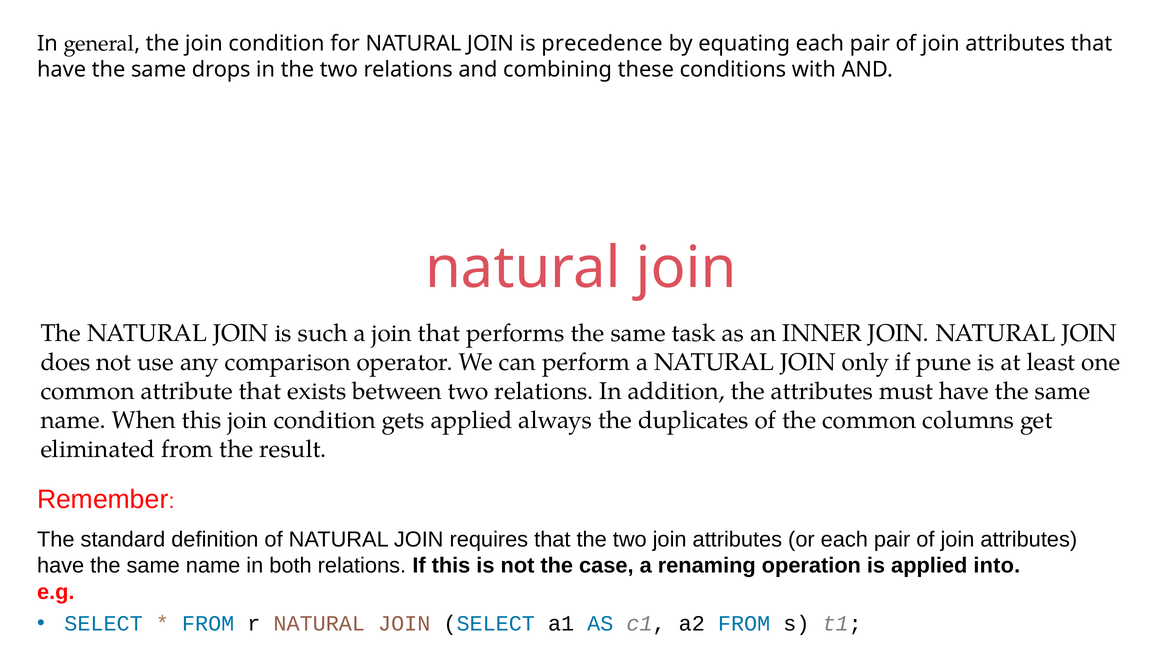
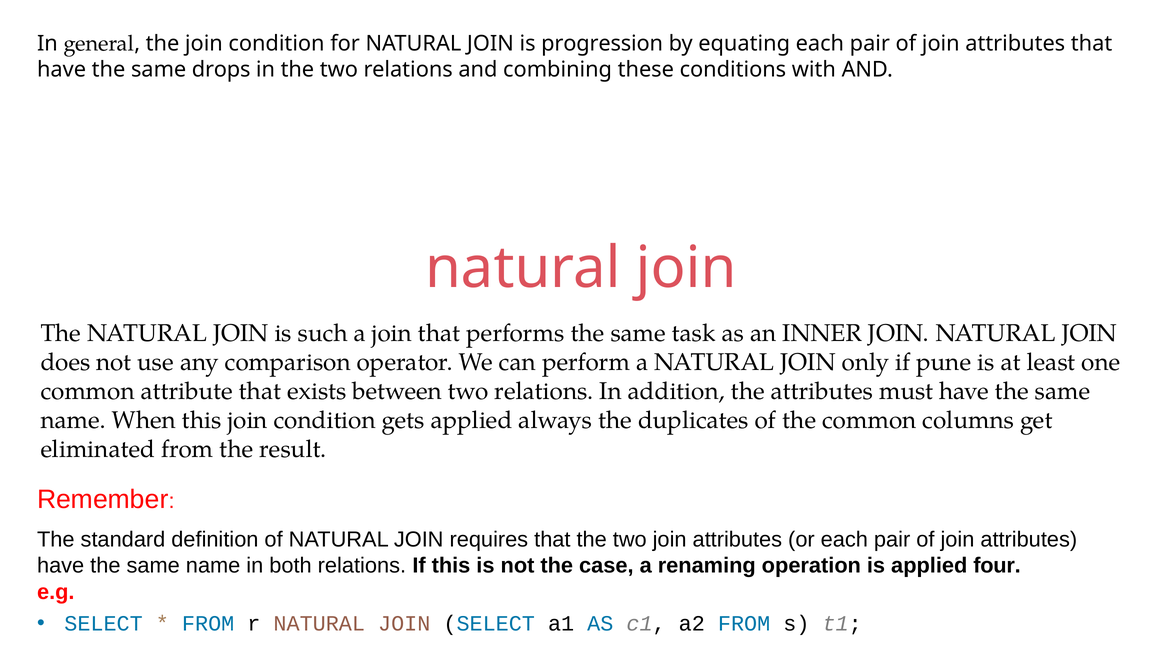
precedence: precedence -> progression
into: into -> four
